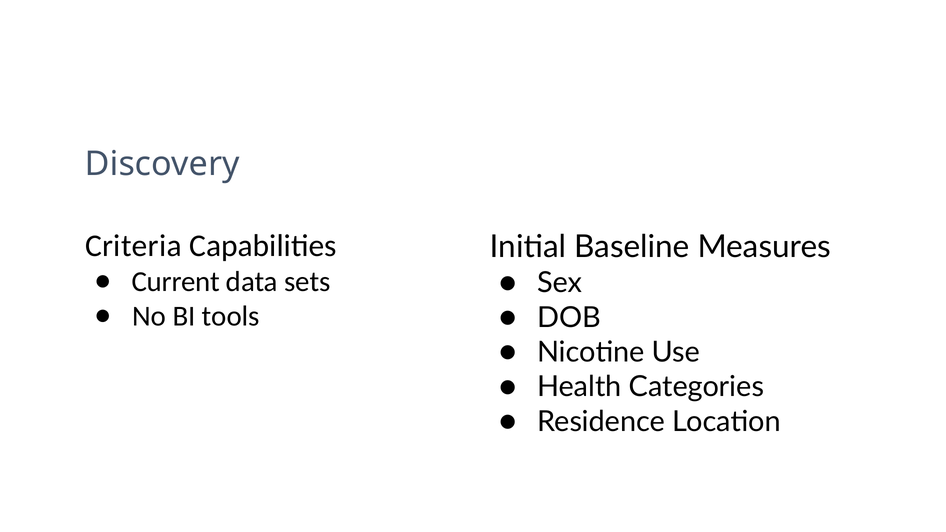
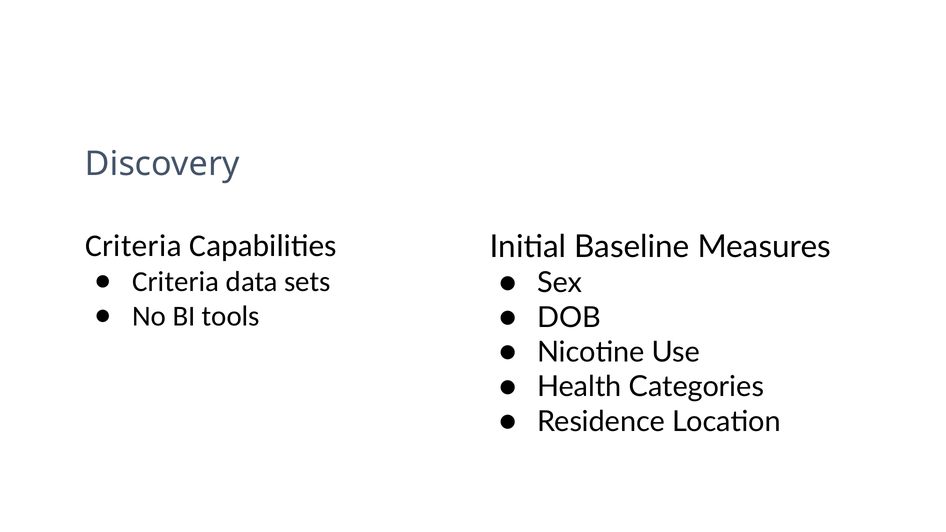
Current at (176, 282): Current -> Criteria
